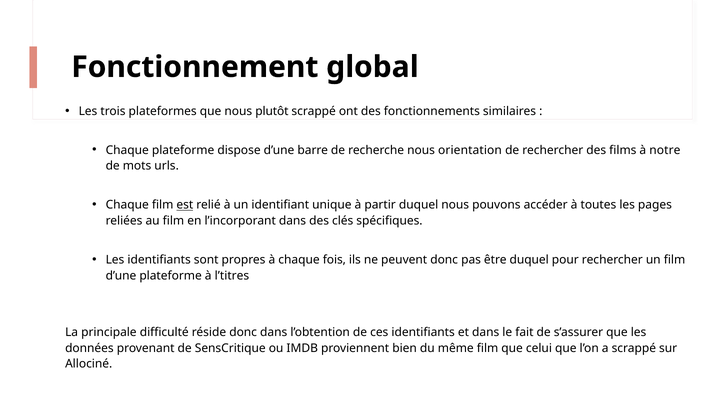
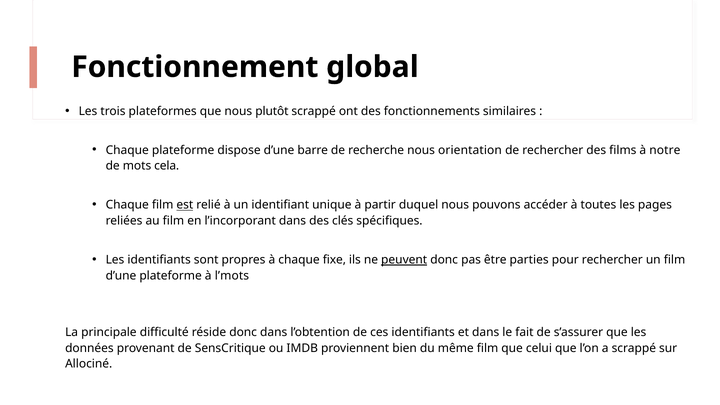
urls: urls -> cela
fois: fois -> fixe
peuvent underline: none -> present
être duquel: duquel -> parties
l’titres: l’titres -> l’mots
